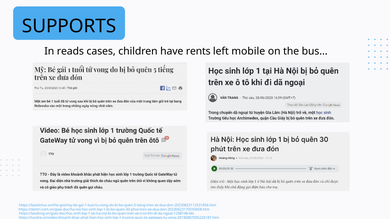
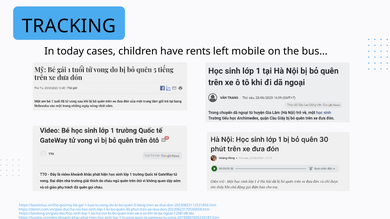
SUPPORTS: SUPPORTS -> TRACKING
reads: reads -> today
